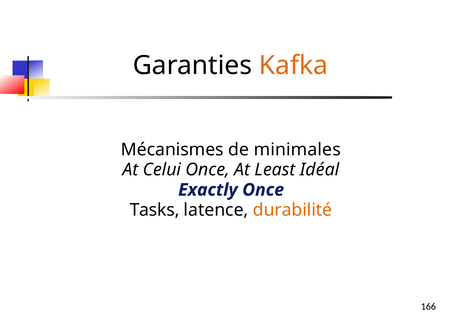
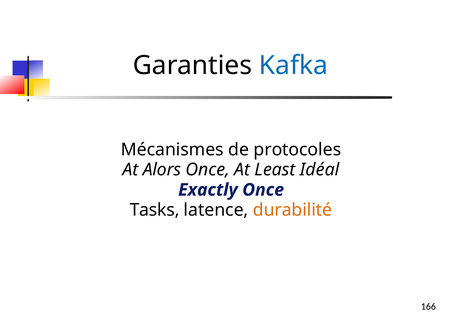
Kafka colour: orange -> blue
minimales: minimales -> protocoles
Celui: Celui -> Alors
